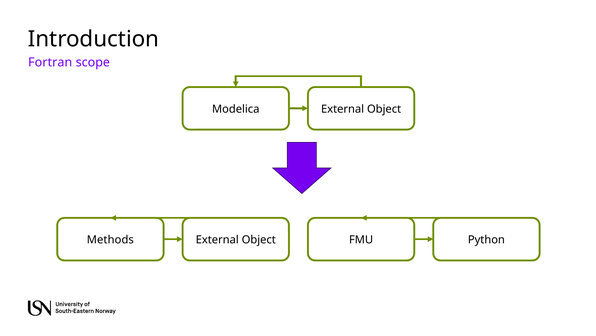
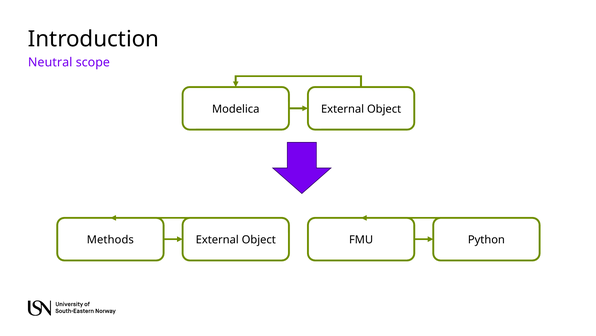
Fortran: Fortran -> Neutral
